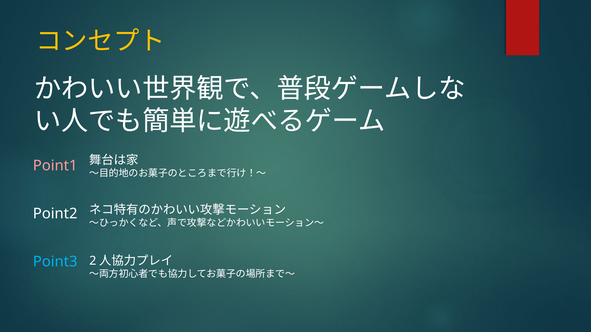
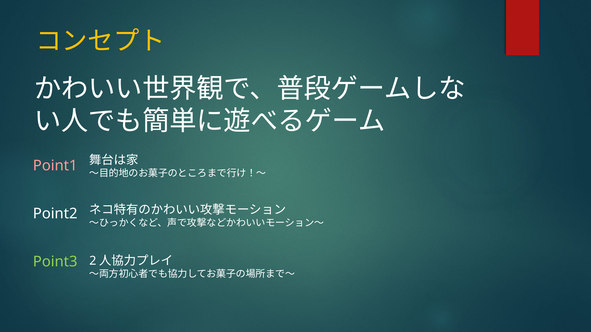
Point3 colour: light blue -> light green
